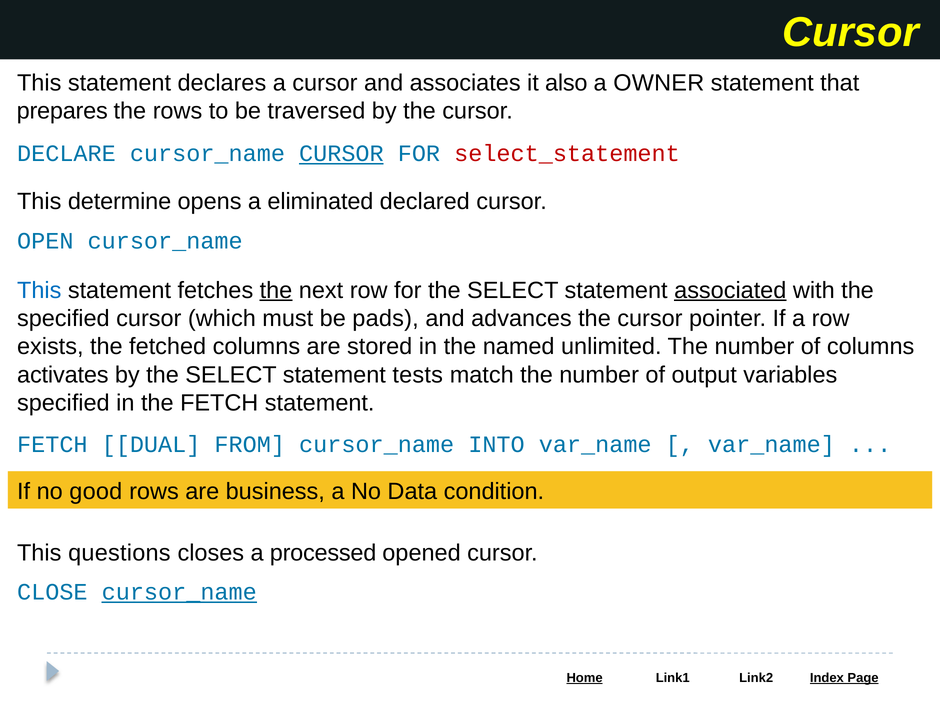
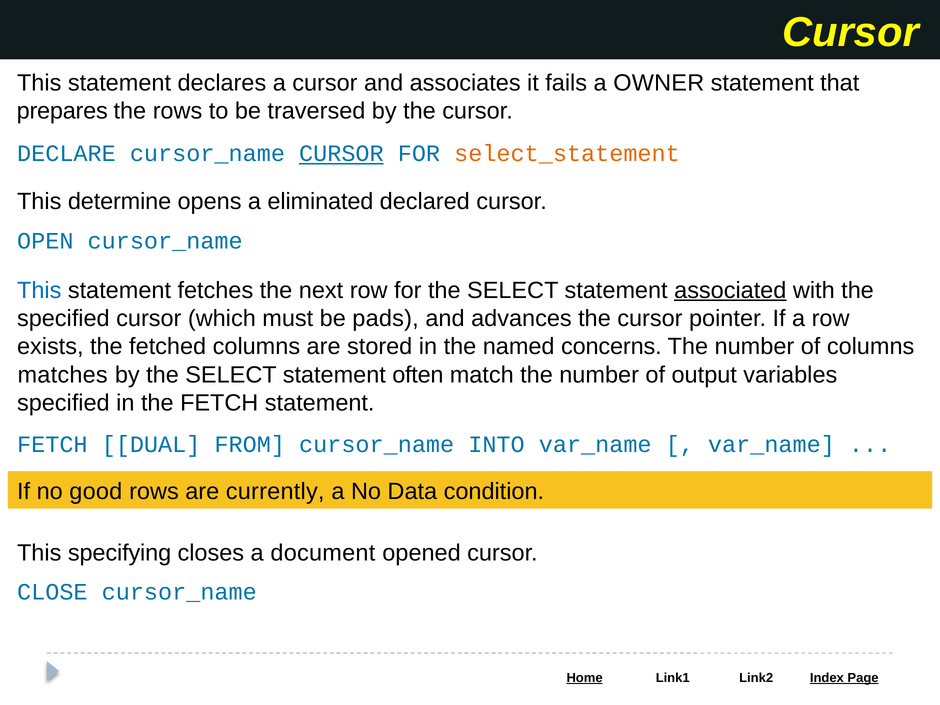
also: also -> fails
select_statement colour: red -> orange
the at (276, 290) underline: present -> none
unlimited: unlimited -> concerns
activates: activates -> matches
tests: tests -> often
business: business -> currently
questions: questions -> specifying
processed: processed -> document
cursor_name at (179, 592) underline: present -> none
